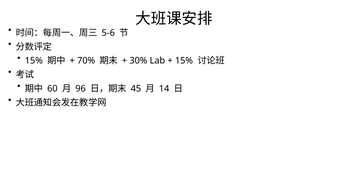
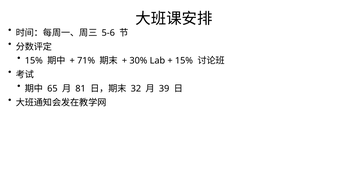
70%: 70% -> 71%
60: 60 -> 65
96: 96 -> 81
45: 45 -> 32
14: 14 -> 39
